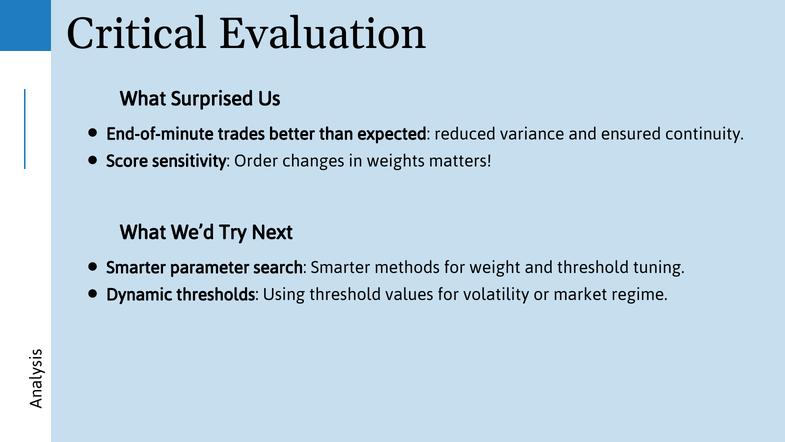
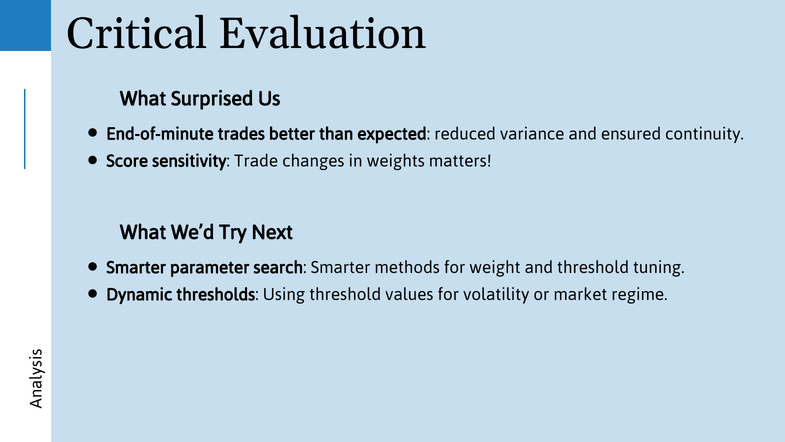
Order: Order -> Trade
